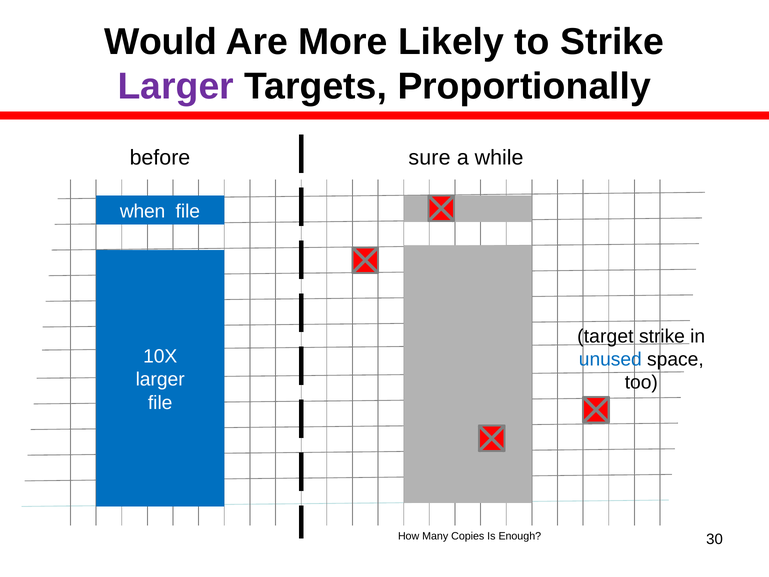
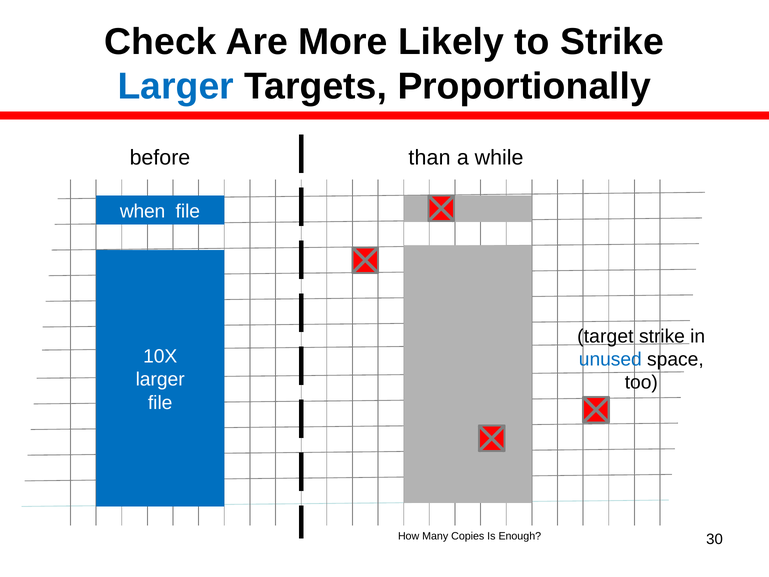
Would: Would -> Check
Larger at (176, 87) colour: purple -> blue
sure: sure -> than
